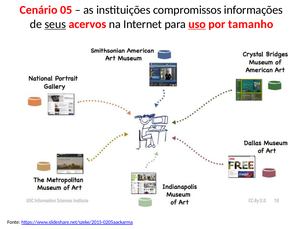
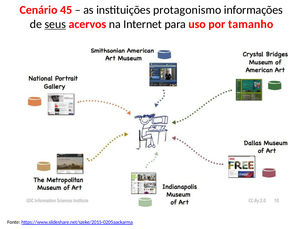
05: 05 -> 45
compromissos: compromissos -> protagonismo
uso underline: present -> none
